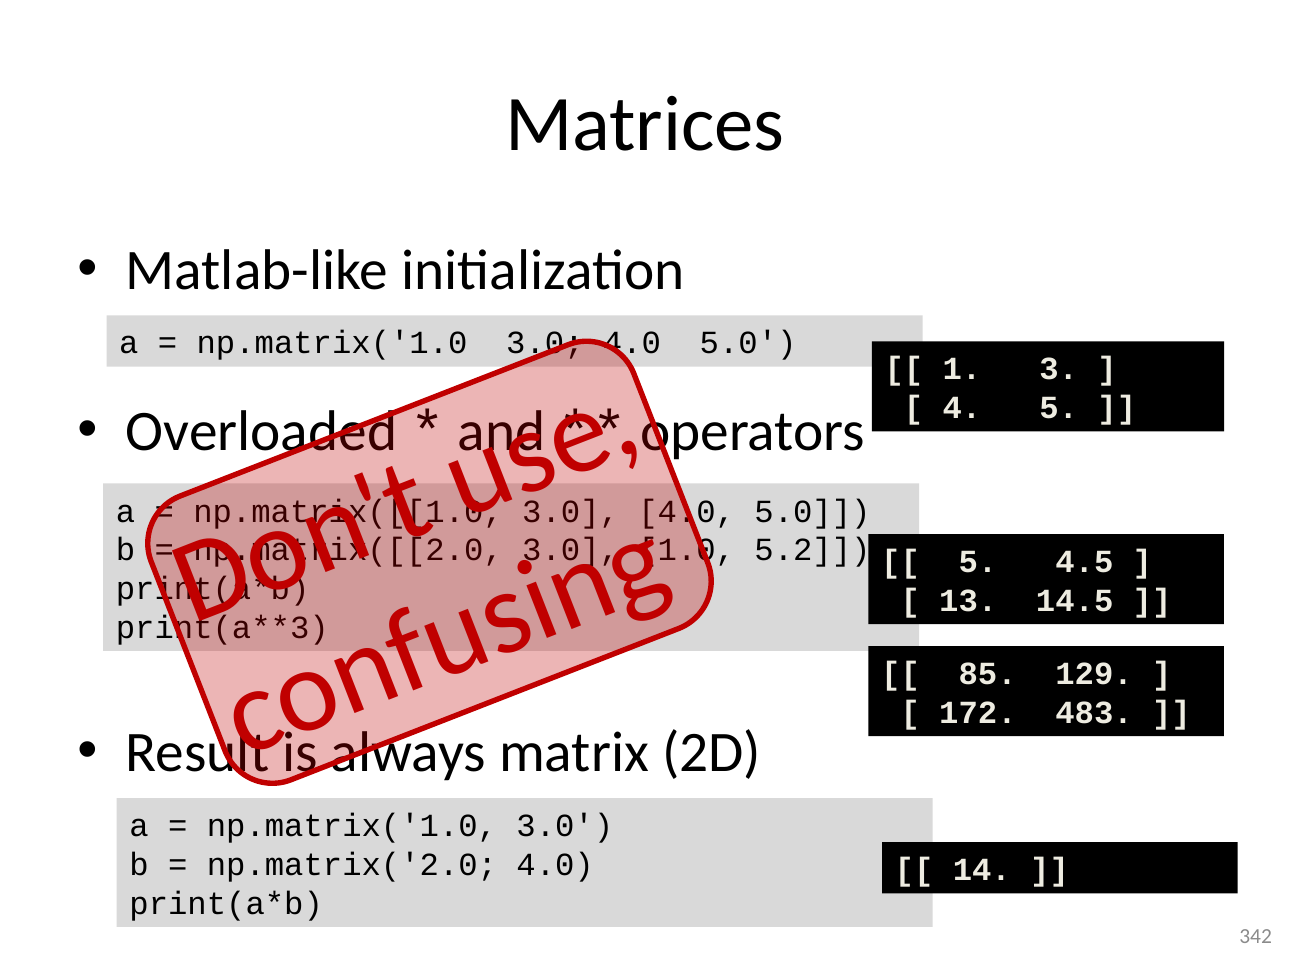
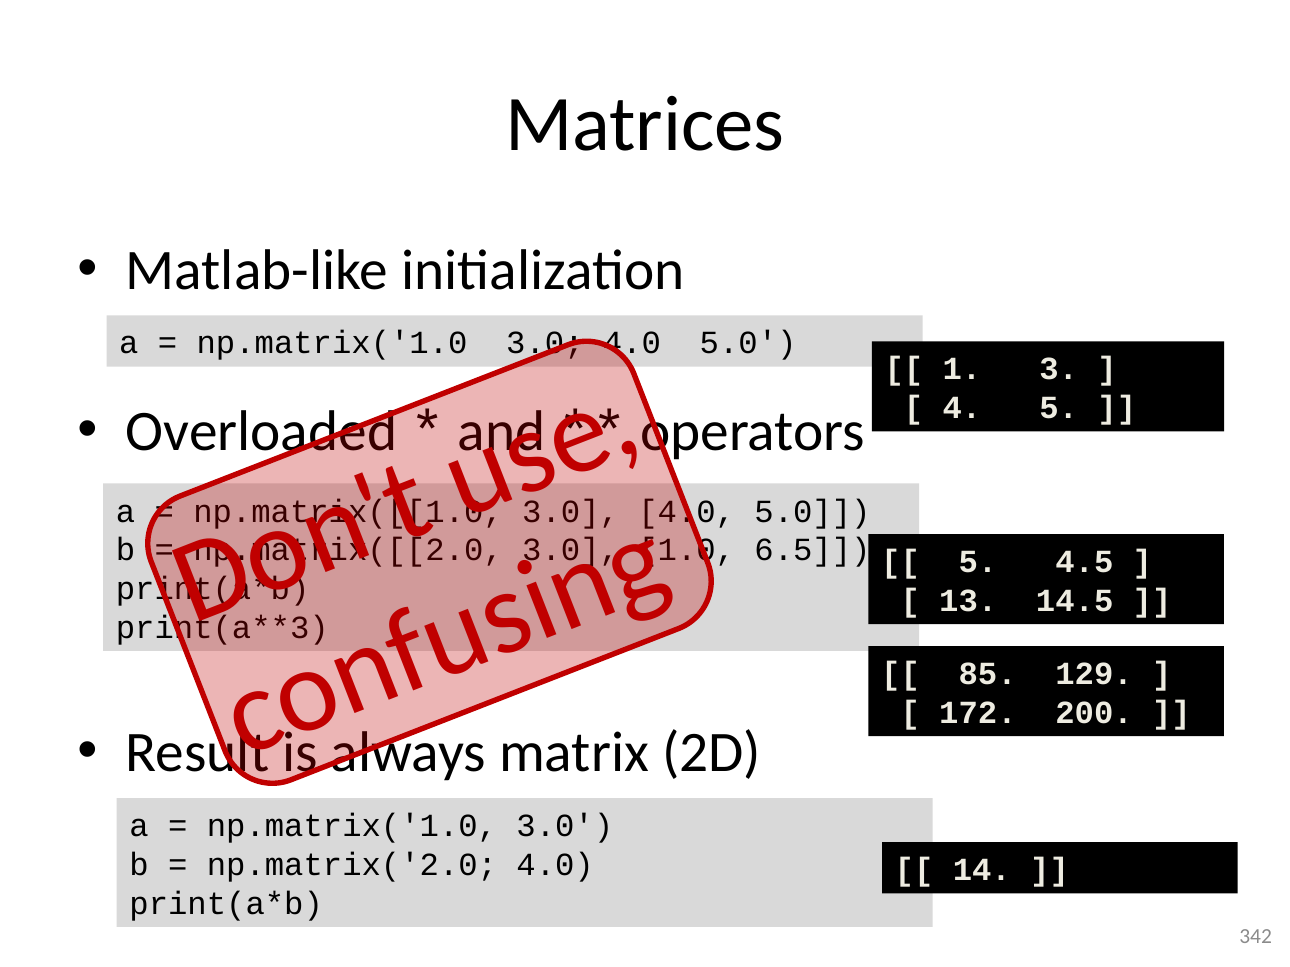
5.2: 5.2 -> 6.5
483: 483 -> 200
